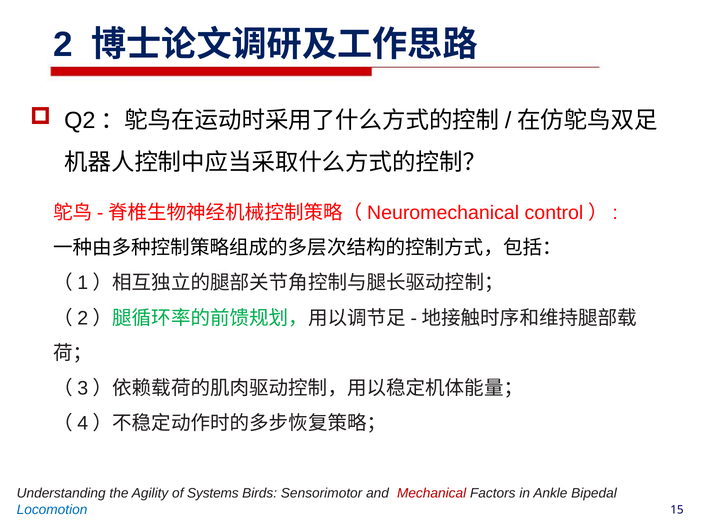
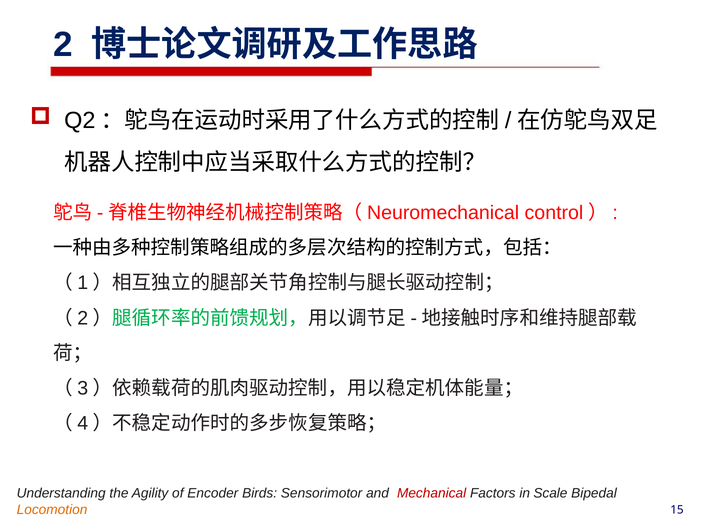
Systems: Systems -> Encoder
Ankle: Ankle -> Scale
Locomotion colour: blue -> orange
